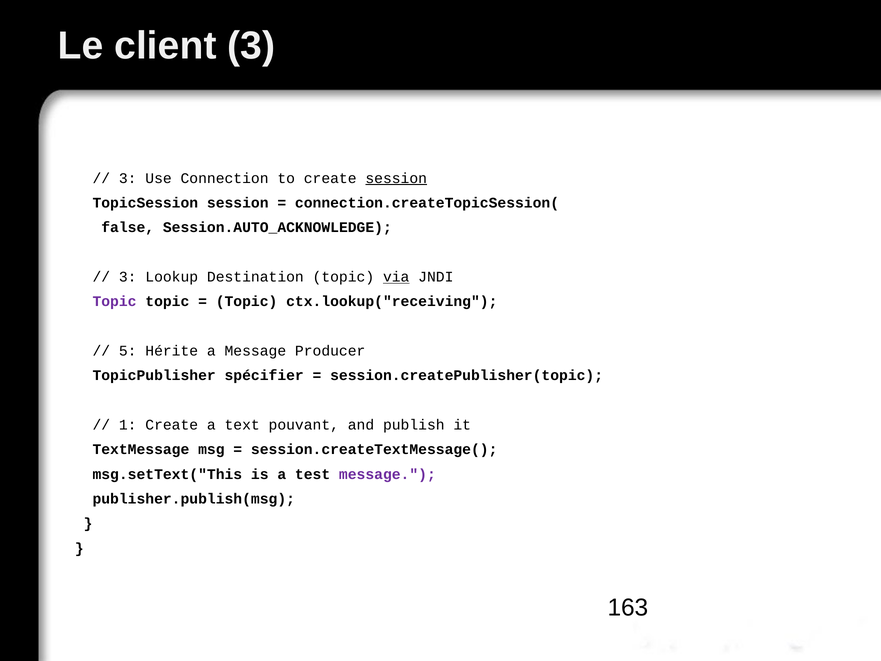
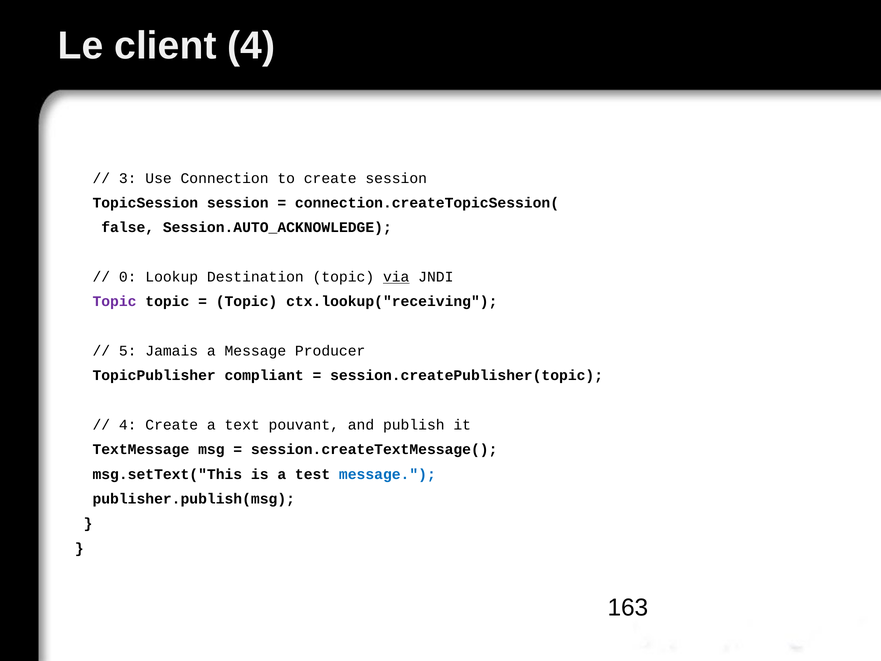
client 3: 3 -> 4
session at (396, 178) underline: present -> none
3 at (128, 277): 3 -> 0
Hérite: Hérite -> Jamais
spécifier: spécifier -> compliant
1 at (128, 425): 1 -> 4
message at (387, 474) colour: purple -> blue
